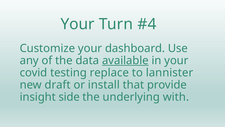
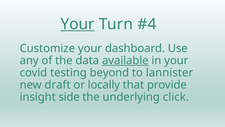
Your at (78, 24) underline: none -> present
replace: replace -> beyond
install: install -> locally
with: with -> click
